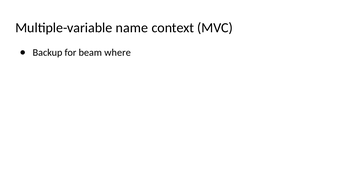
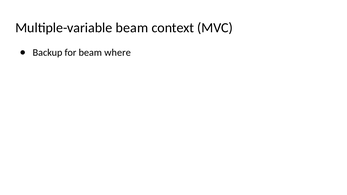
Multiple-variable name: name -> beam
